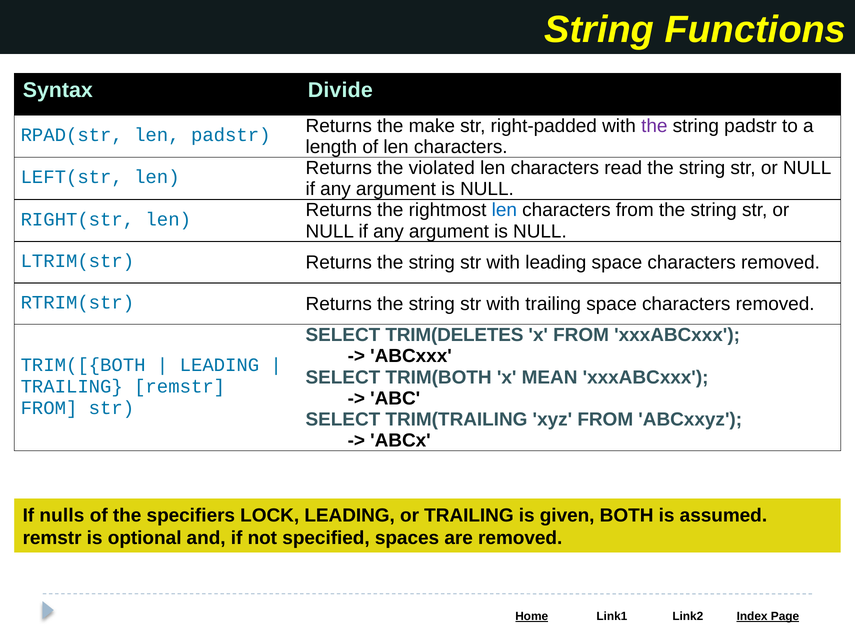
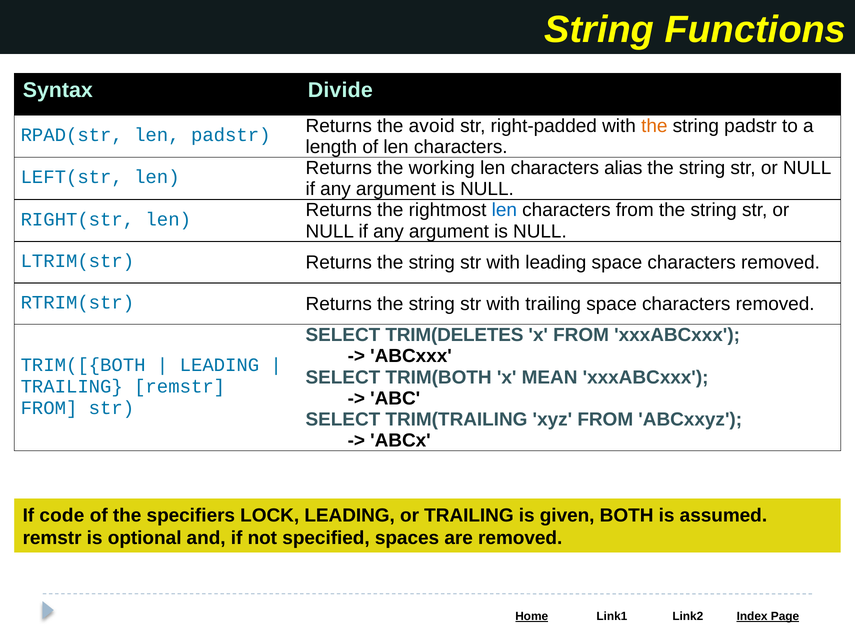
make: make -> avoid
the at (654, 126) colour: purple -> orange
violated: violated -> working
read: read -> alias
nulls: nulls -> code
